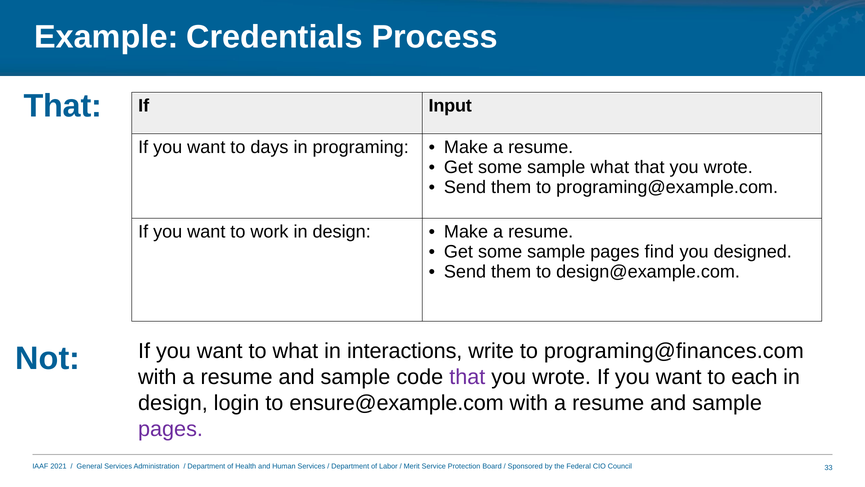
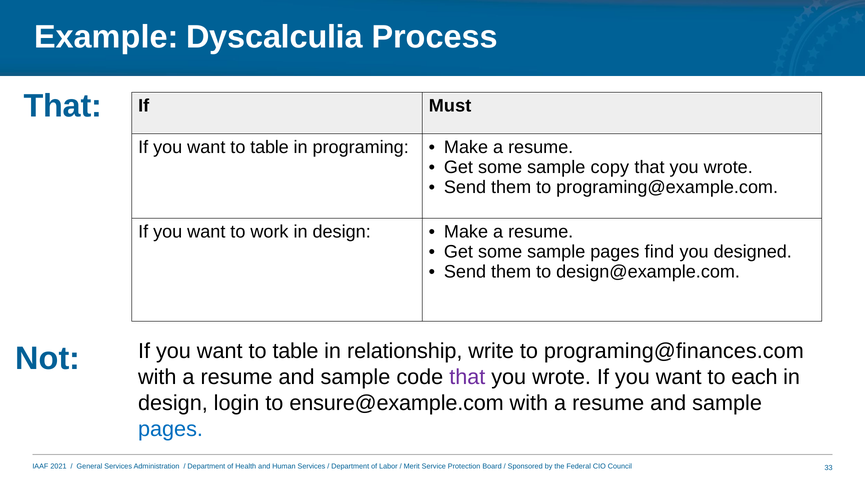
Credentials: Credentials -> Dyscalculia
Input: Input -> Must
days at (269, 147): days -> table
sample what: what -> copy
what at (295, 351): what -> table
interactions: interactions -> relationship
pages at (170, 429) colour: purple -> blue
